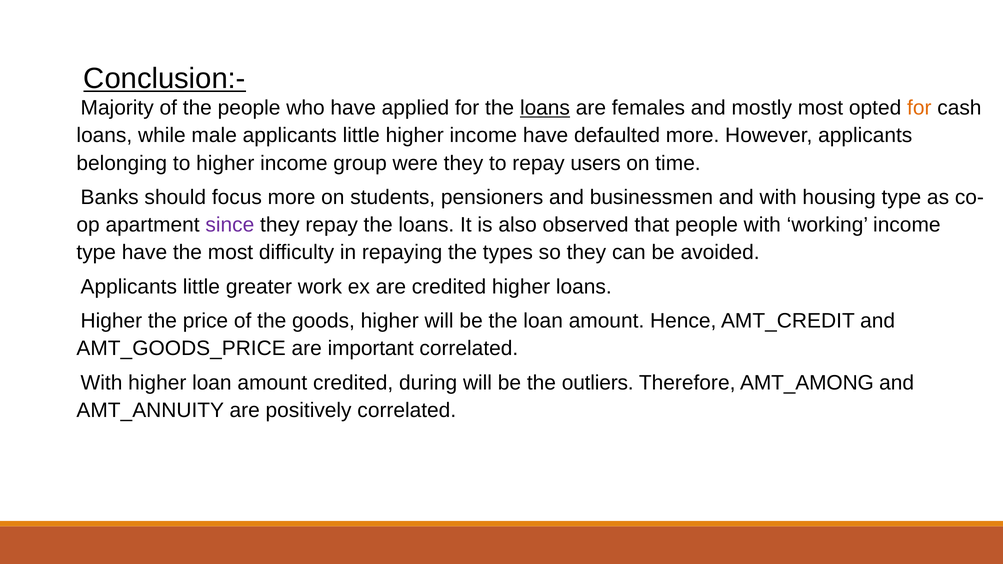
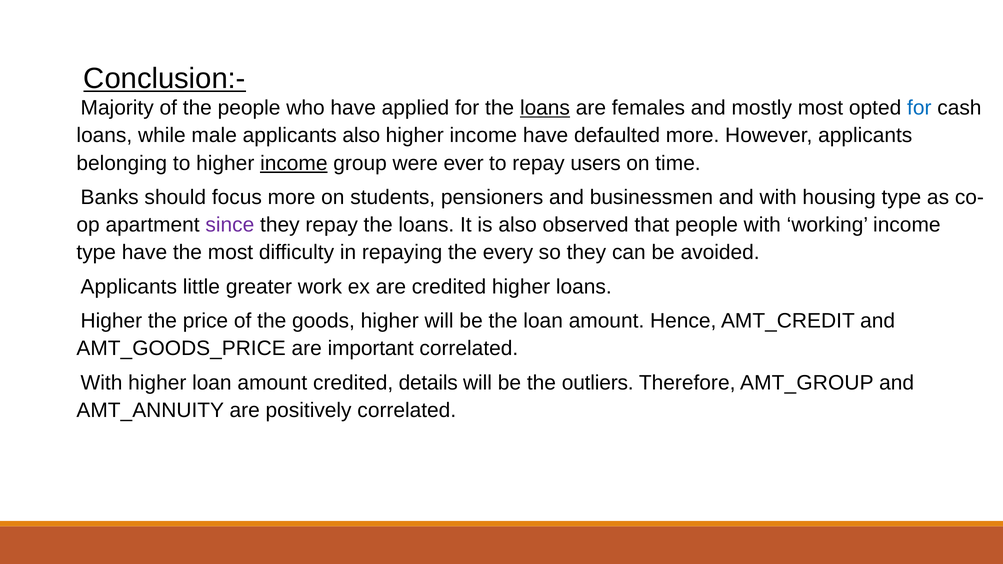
for at (919, 108) colour: orange -> blue
male applicants little: little -> also
income at (294, 163) underline: none -> present
were they: they -> ever
types: types -> every
during: during -> details
AMT_AMONG: AMT_AMONG -> AMT_GROUP
